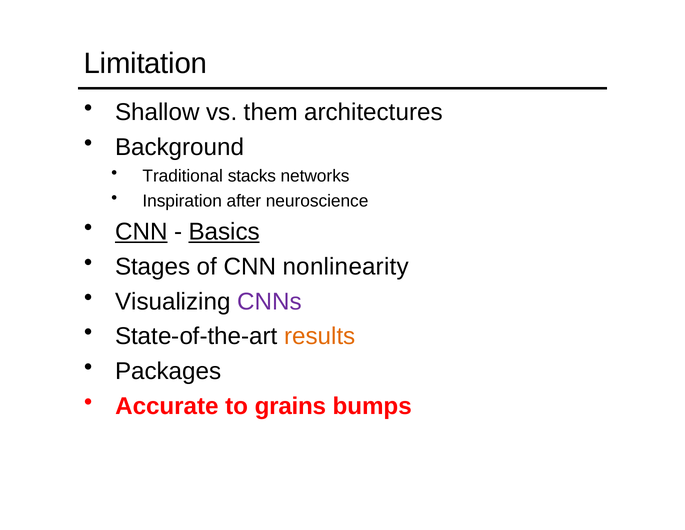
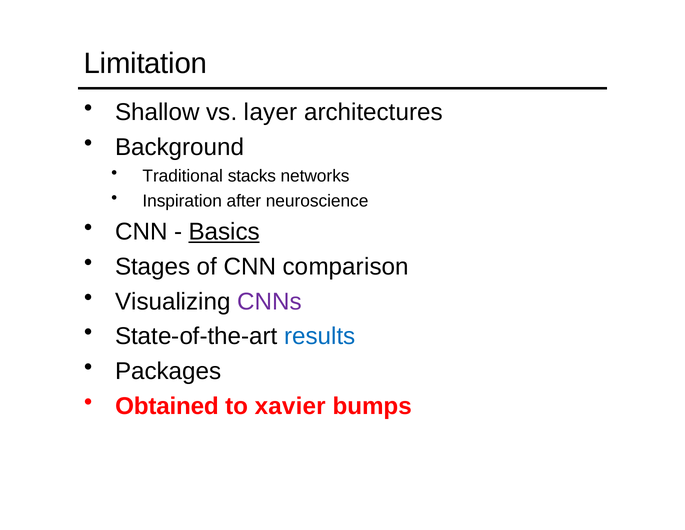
them: them -> layer
CNN at (141, 232) underline: present -> none
nonlinearity: nonlinearity -> comparison
results colour: orange -> blue
Accurate: Accurate -> Obtained
grains: grains -> xavier
